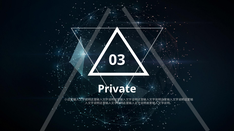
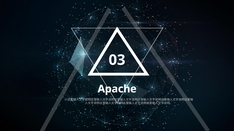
Private: Private -> Apache
